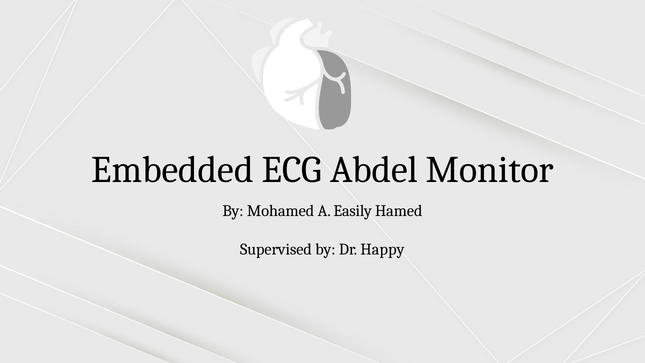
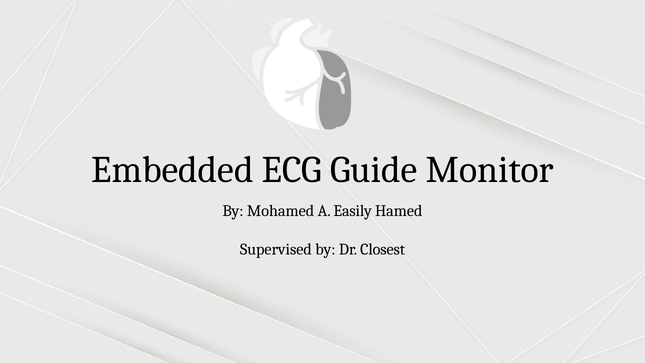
Abdel: Abdel -> Guide
Happy: Happy -> Closest
